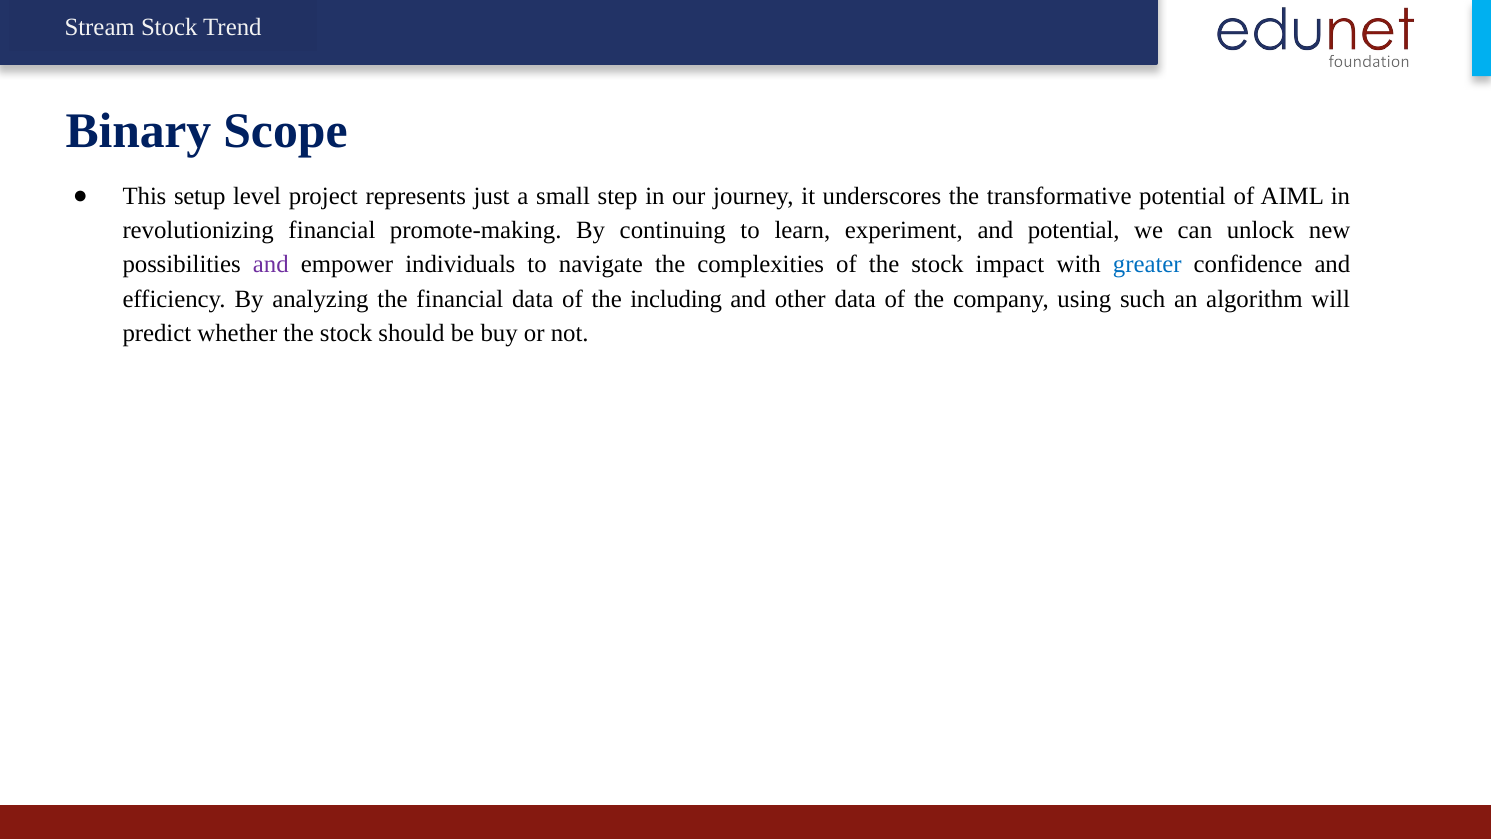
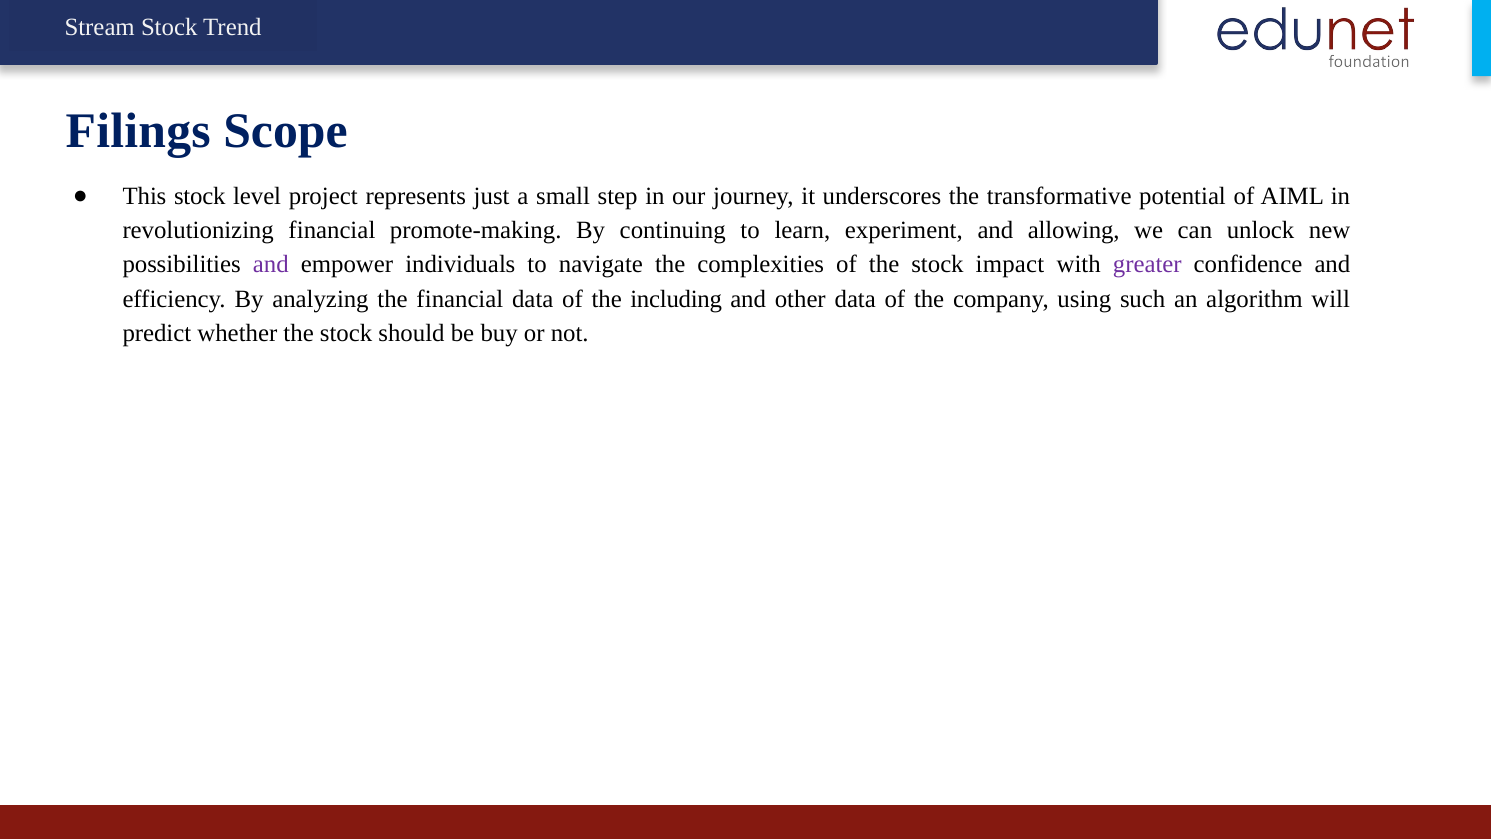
Binary: Binary -> Filings
This setup: setup -> stock
and potential: potential -> allowing
greater colour: blue -> purple
